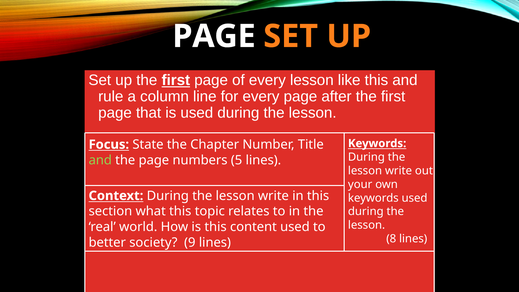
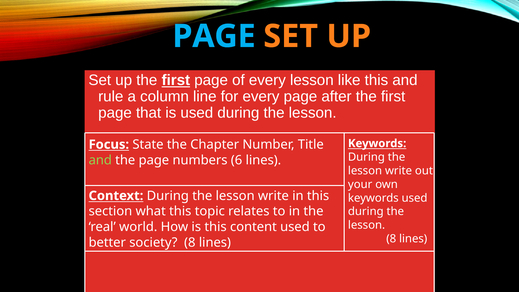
PAGE at (214, 36) colour: white -> light blue
5: 5 -> 6
society 9: 9 -> 8
